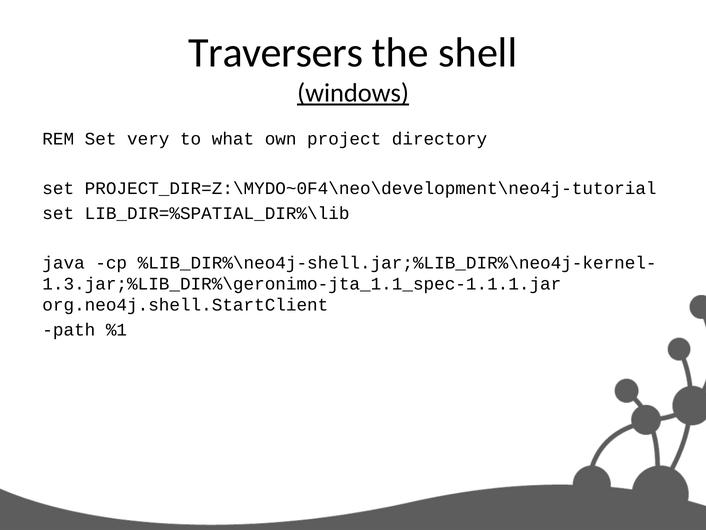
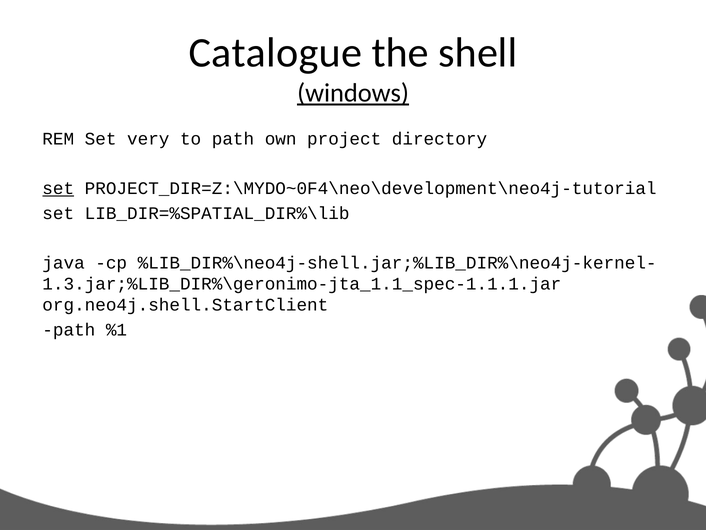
Traversers: Traversers -> Catalogue
to what: what -> path
set at (58, 188) underline: none -> present
